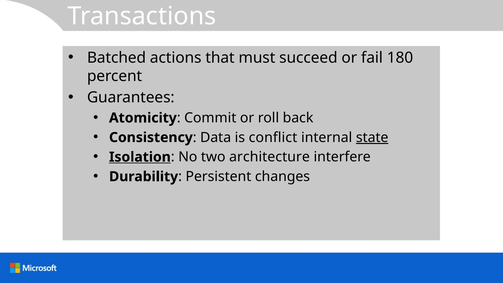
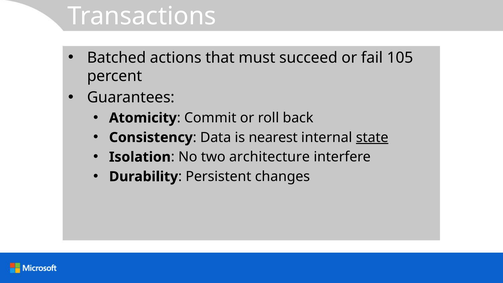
180: 180 -> 105
conflict: conflict -> nearest
Isolation underline: present -> none
